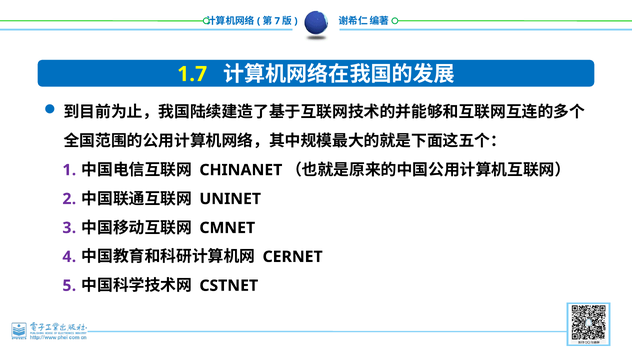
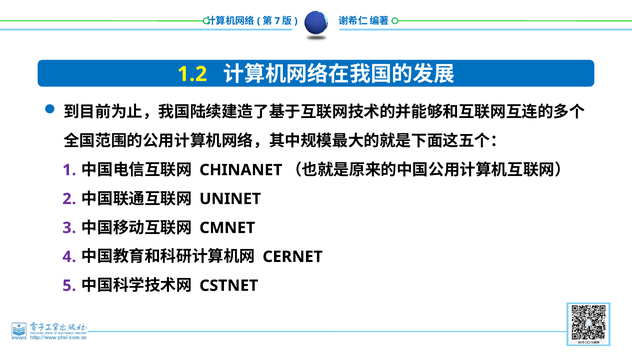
1.7: 1.7 -> 1.2
